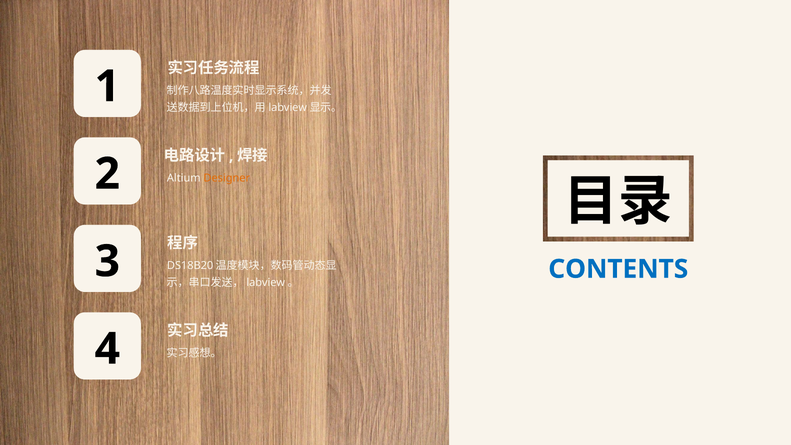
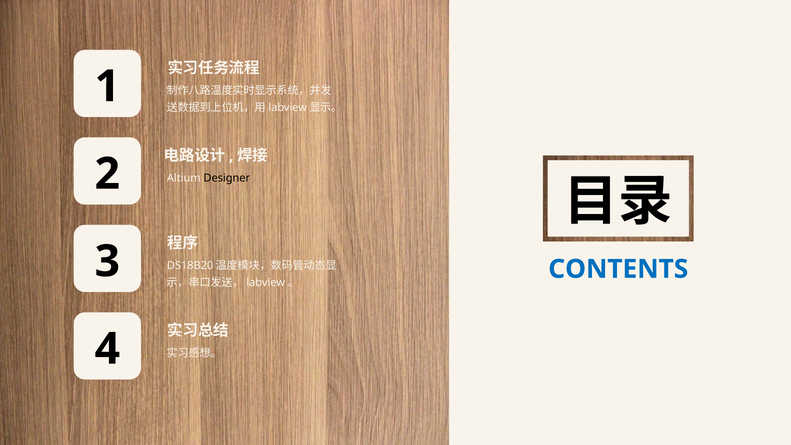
Designer colour: orange -> black
